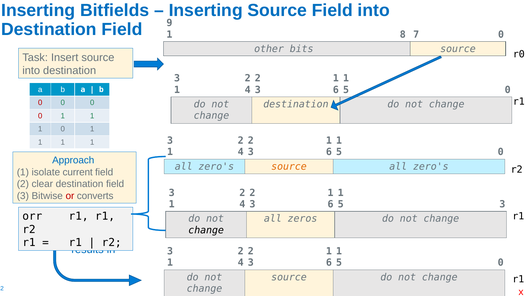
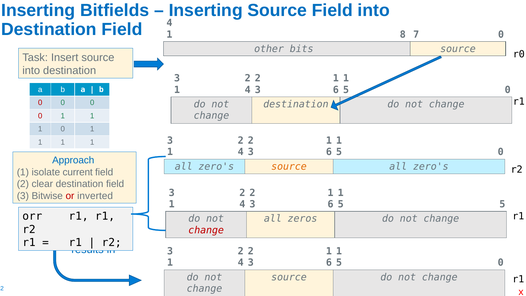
Field 9: 9 -> 4
converts: converts -> inverted
5 3: 3 -> 5
change at (206, 230) colour: black -> red
